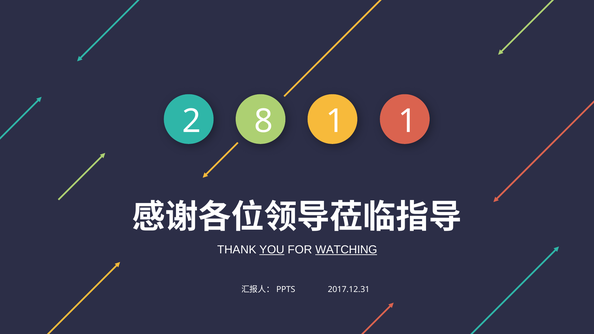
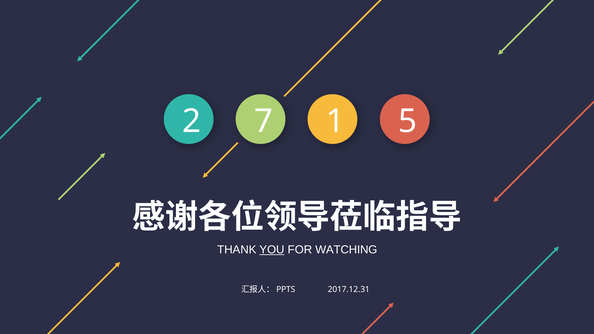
8: 8 -> 7
1 1: 1 -> 5
WATCHING underline: present -> none
